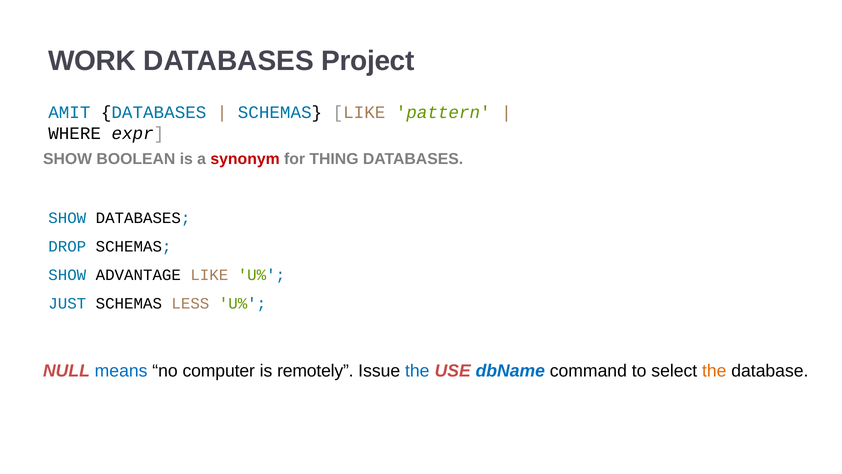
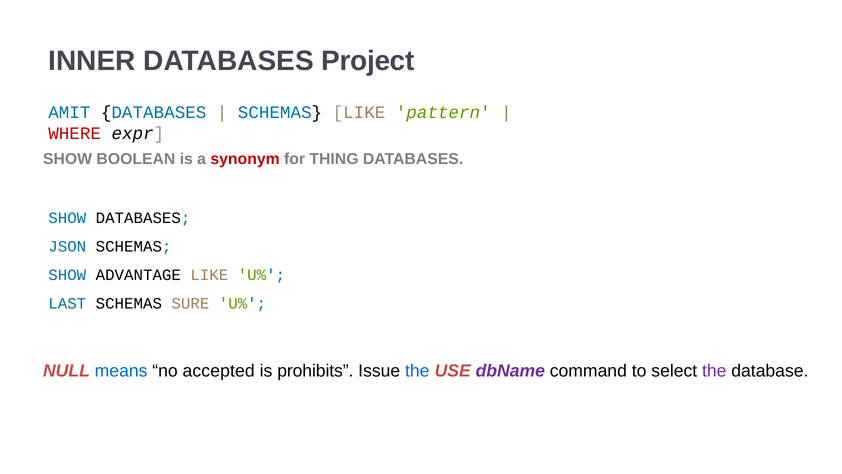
WORK: WORK -> INNER
WHERE colour: black -> red
DROP: DROP -> JSON
JUST: JUST -> LAST
LESS: LESS -> SURE
computer: computer -> accepted
remotely: remotely -> prohibits
dbName colour: blue -> purple
the at (714, 371) colour: orange -> purple
